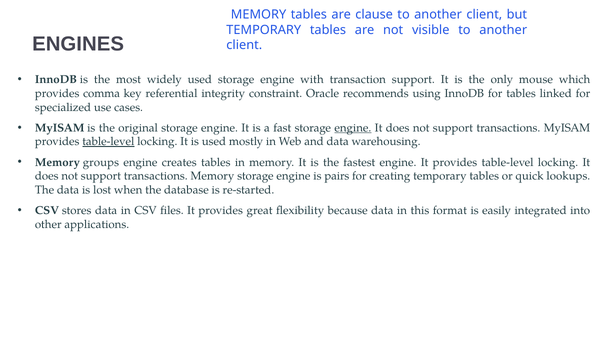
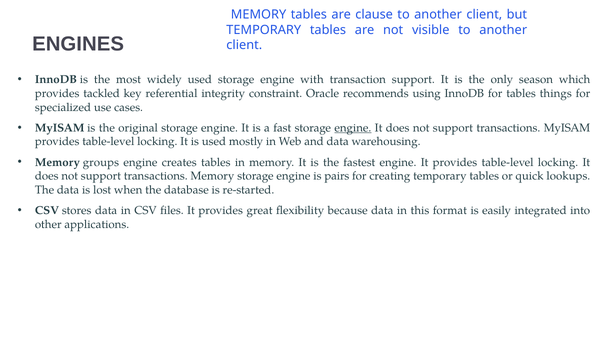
mouse: mouse -> season
comma: comma -> tackled
linked: linked -> things
table-level at (108, 142) underline: present -> none
